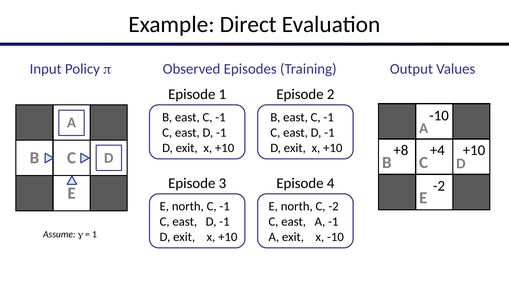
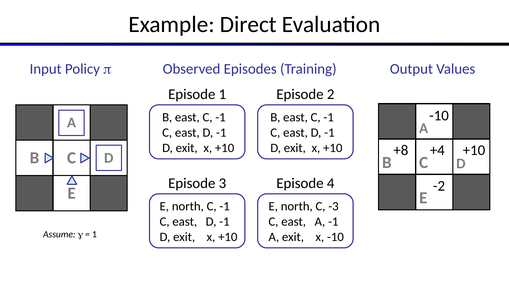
C -2: -2 -> -3
